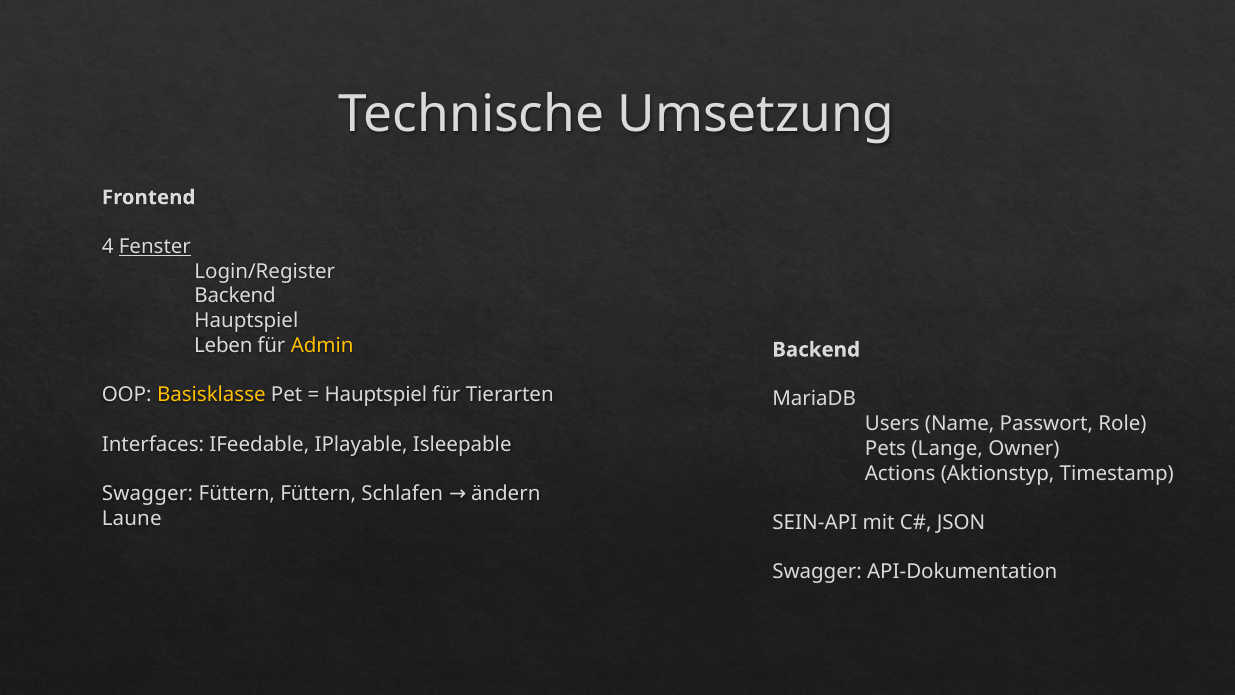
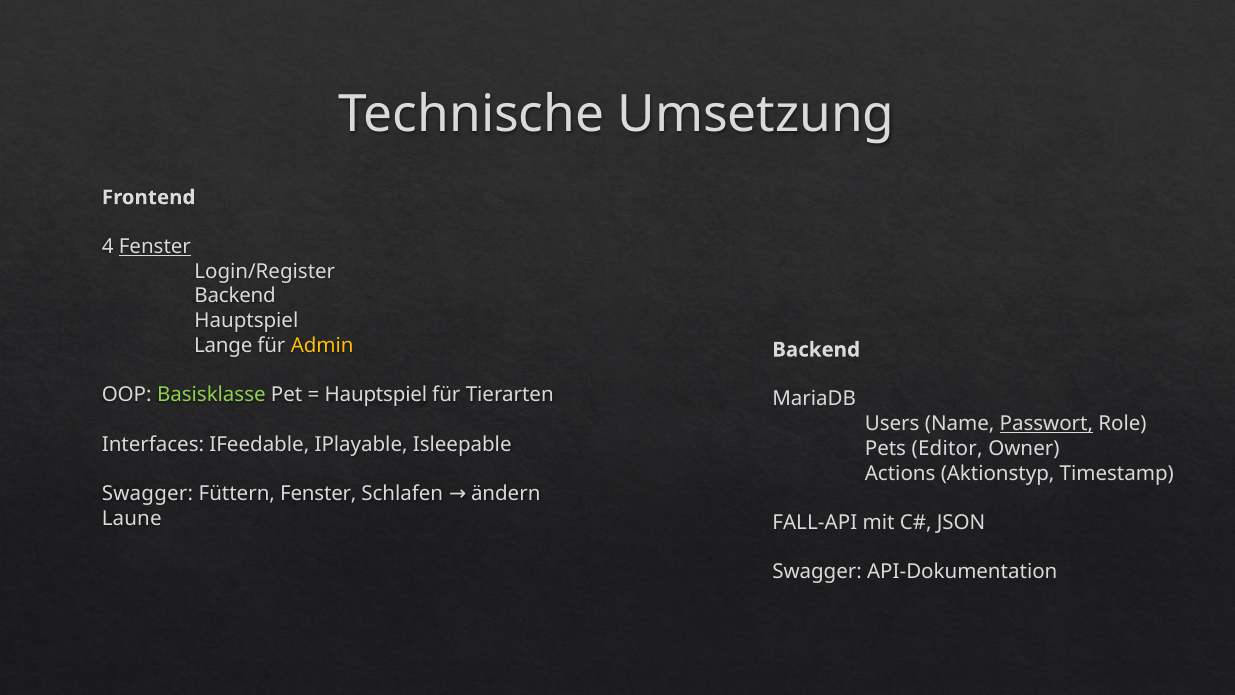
Leben: Leben -> Lange
Basisklasse colour: yellow -> light green
Passwort underline: none -> present
Lange: Lange -> Editor
Füttern Füttern: Füttern -> Fenster
SEIN-API: SEIN-API -> FALL-API
